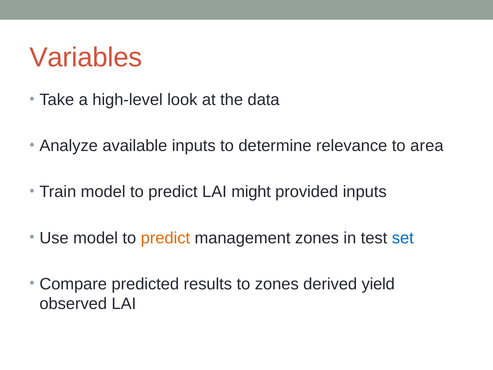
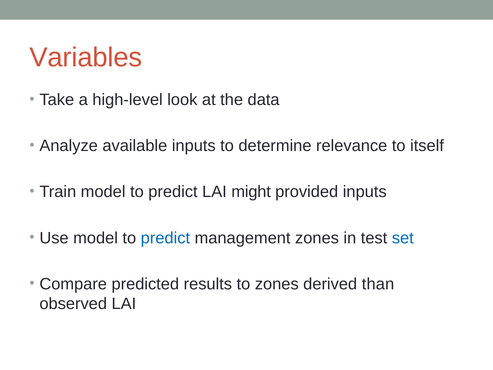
area: area -> itself
predict at (165, 238) colour: orange -> blue
yield: yield -> than
